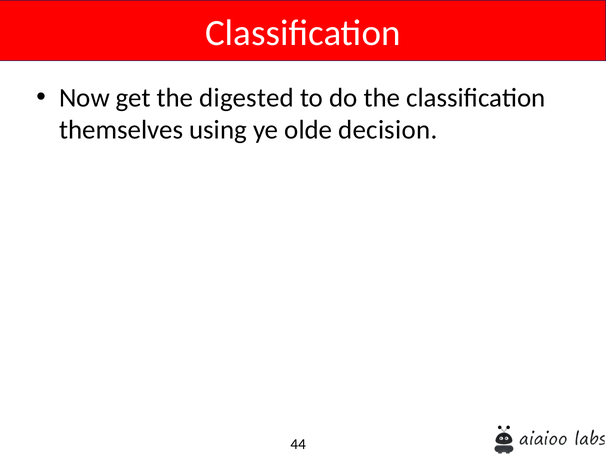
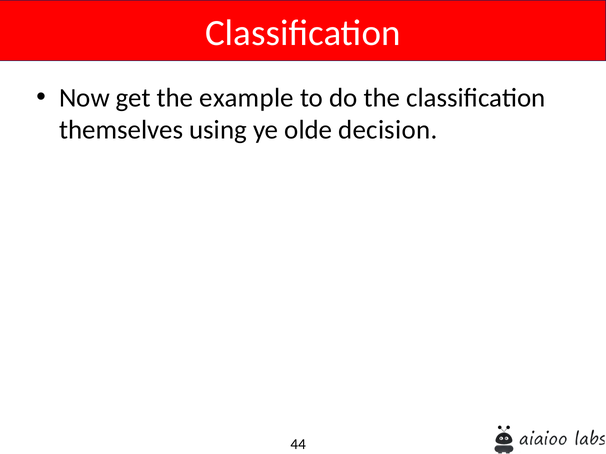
digested: digested -> example
